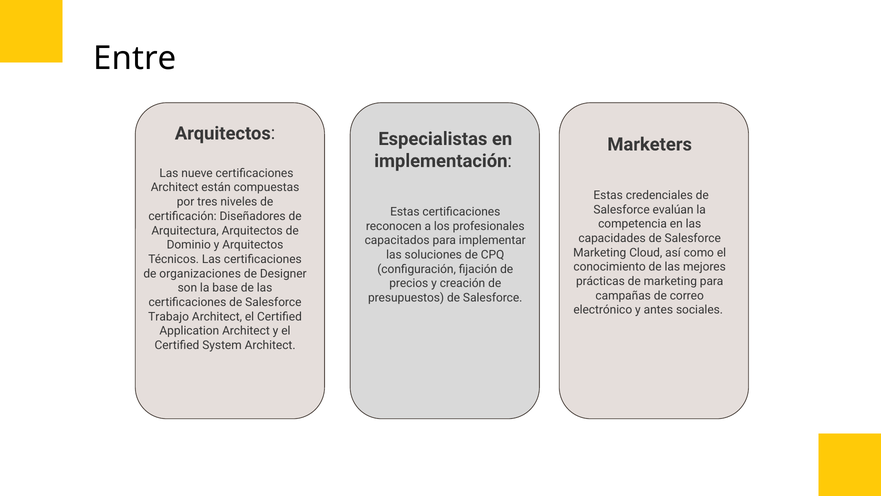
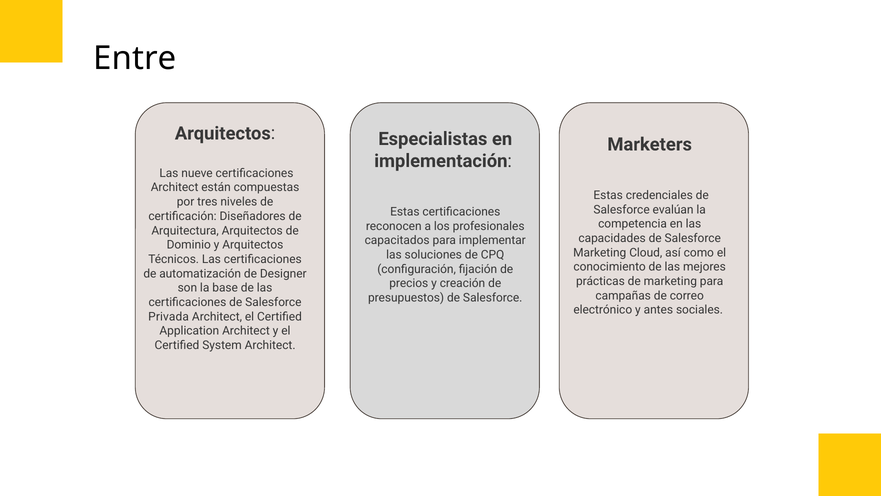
organizaciones: organizaciones -> automatización
Trabajo: Trabajo -> Privada
